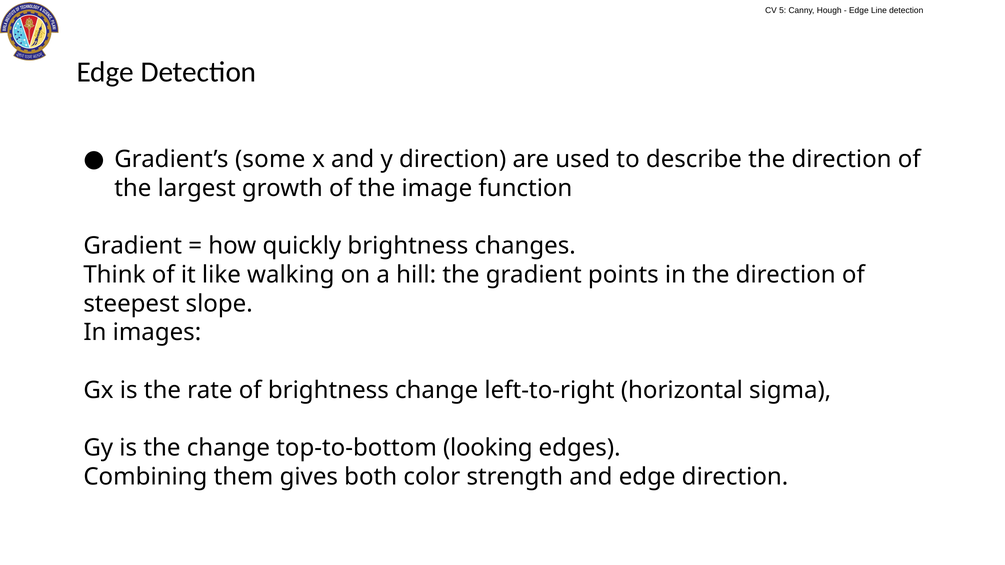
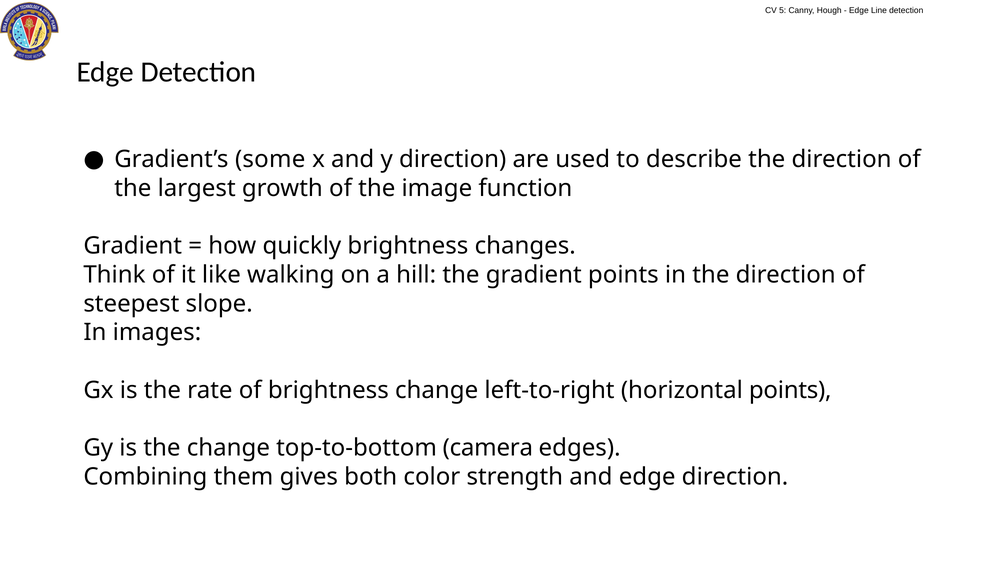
horizontal sigma: sigma -> points
looking: looking -> camera
